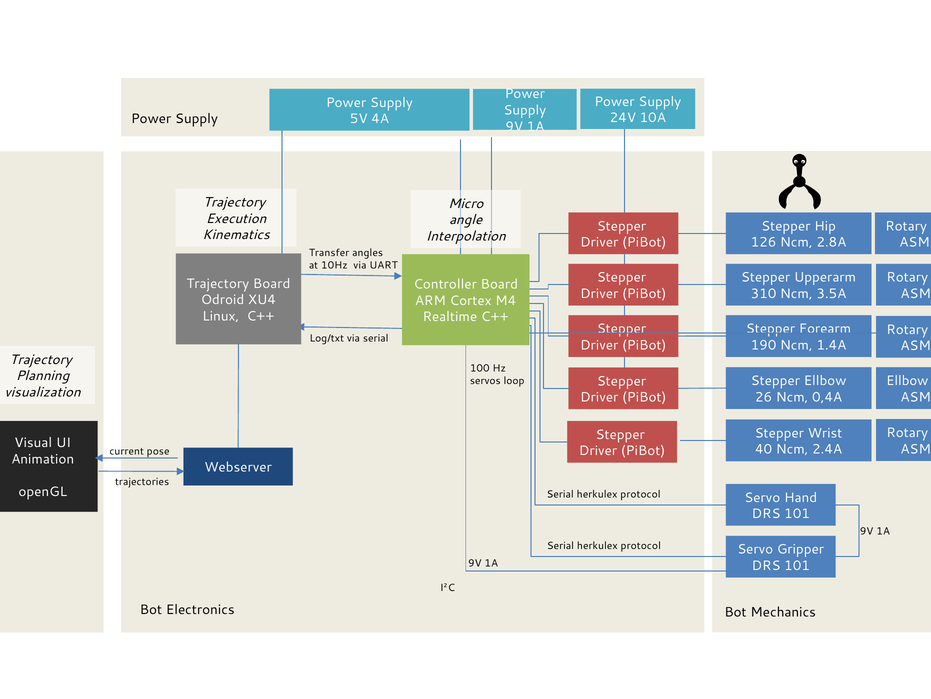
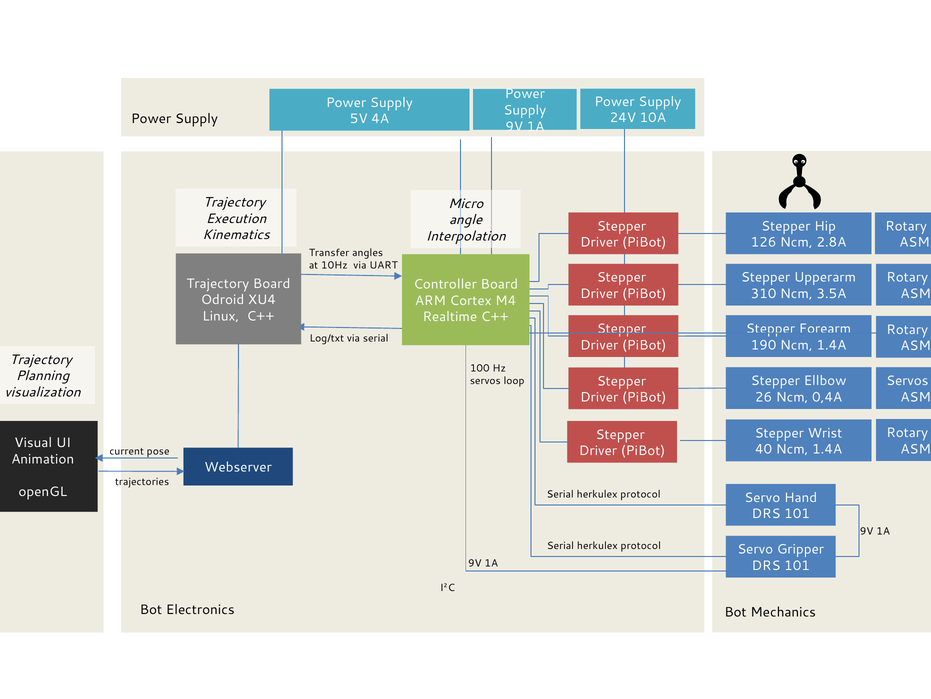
Ellbow at (907, 380): Ellbow -> Servos
40 Ncm 2.4A: 2.4A -> 1.4A
